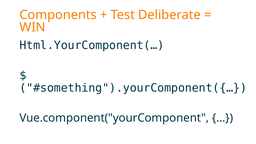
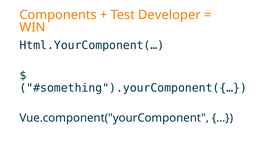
Deliberate: Deliberate -> Developer
